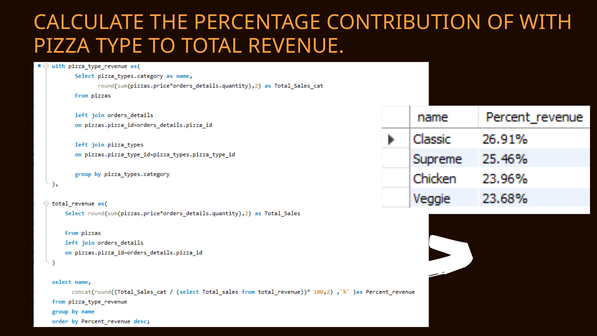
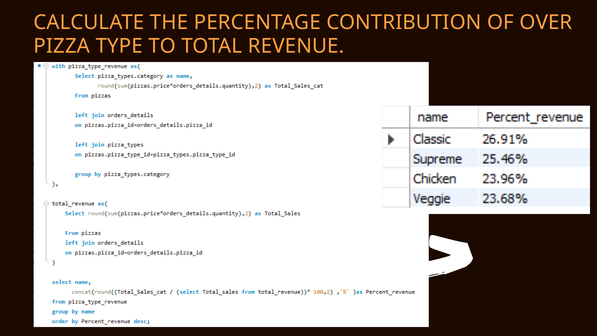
WITH: WITH -> OVER
